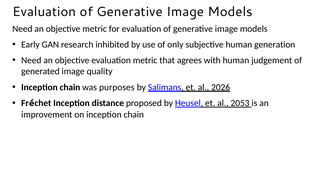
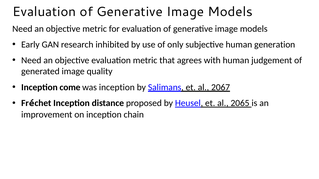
chain at (70, 87): chain -> come
was purposes: purposes -> inception
2026: 2026 -> 2067
2053: 2053 -> 2065
